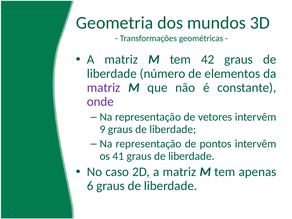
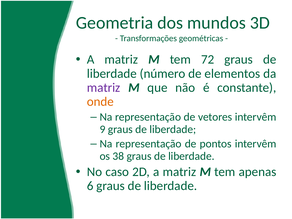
42: 42 -> 72
onde colour: purple -> orange
41: 41 -> 38
